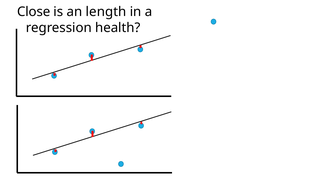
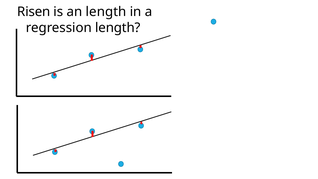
Close: Close -> Risen
regression health: health -> length
